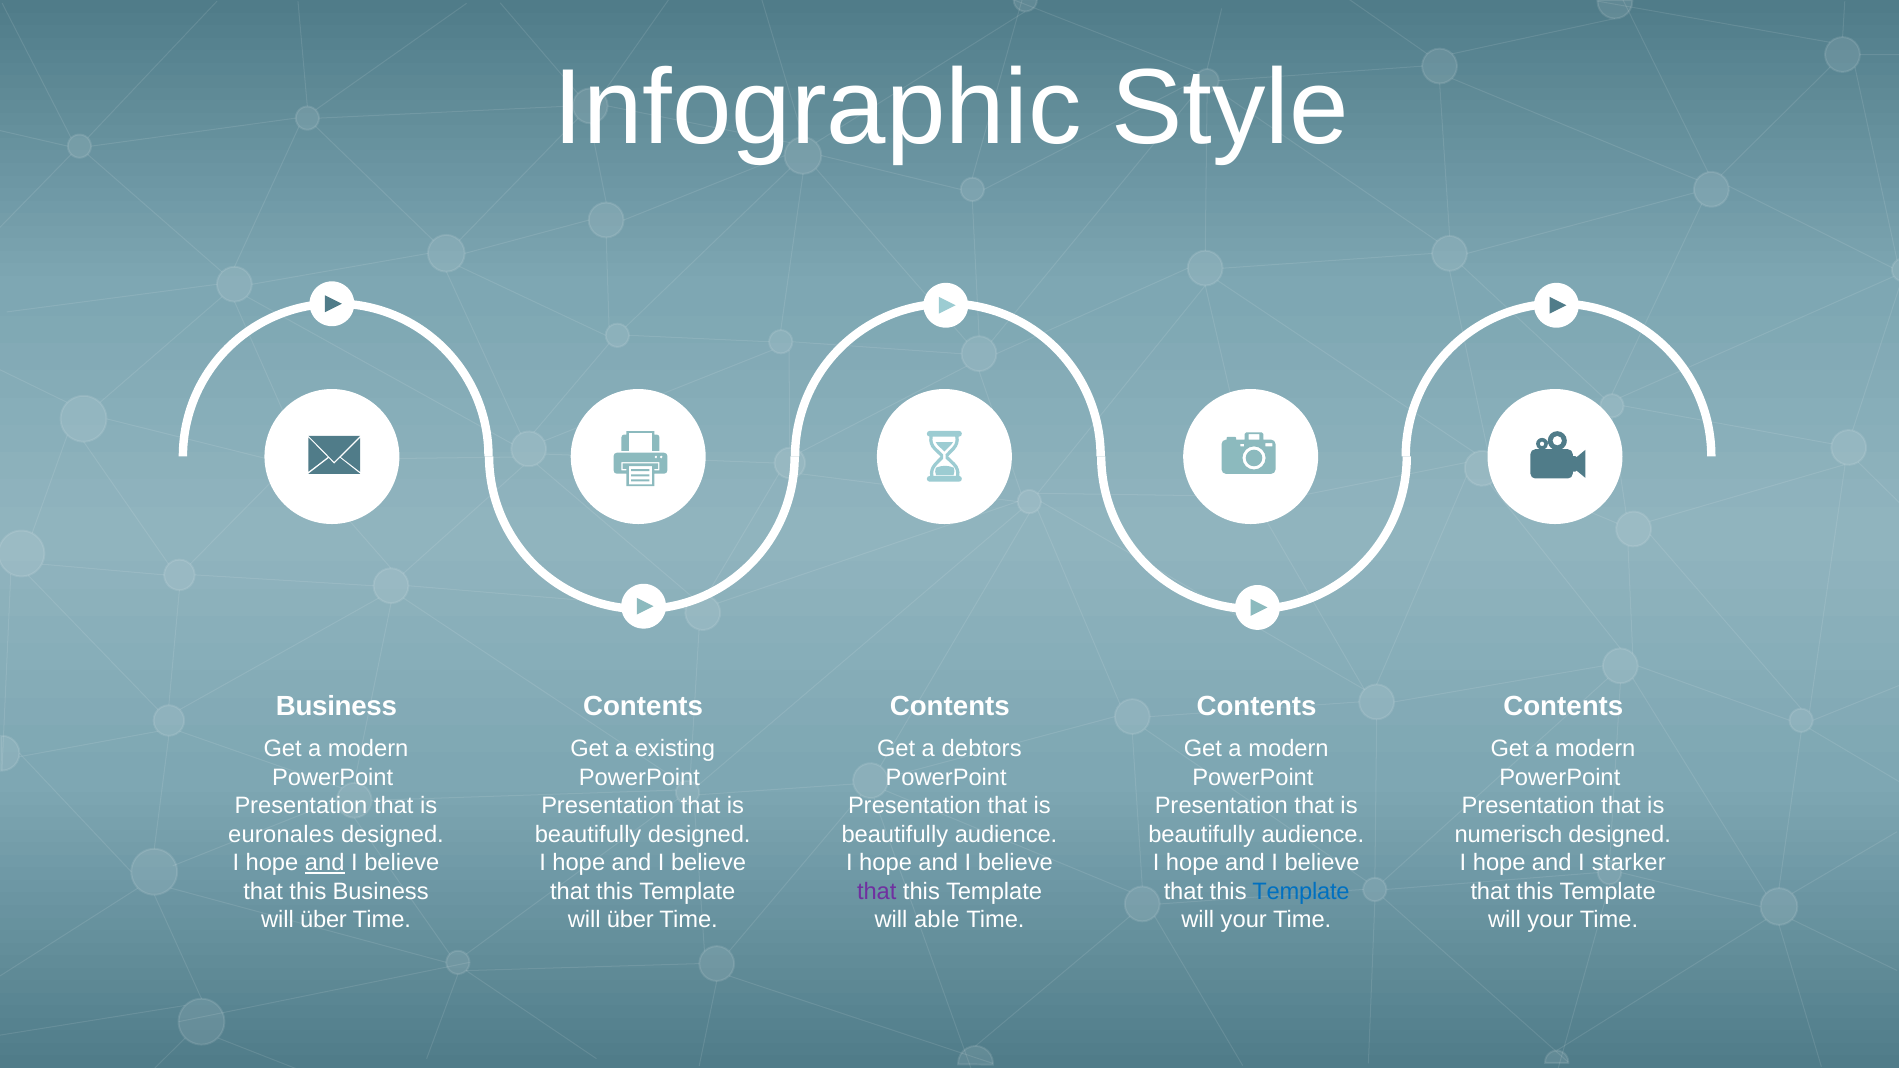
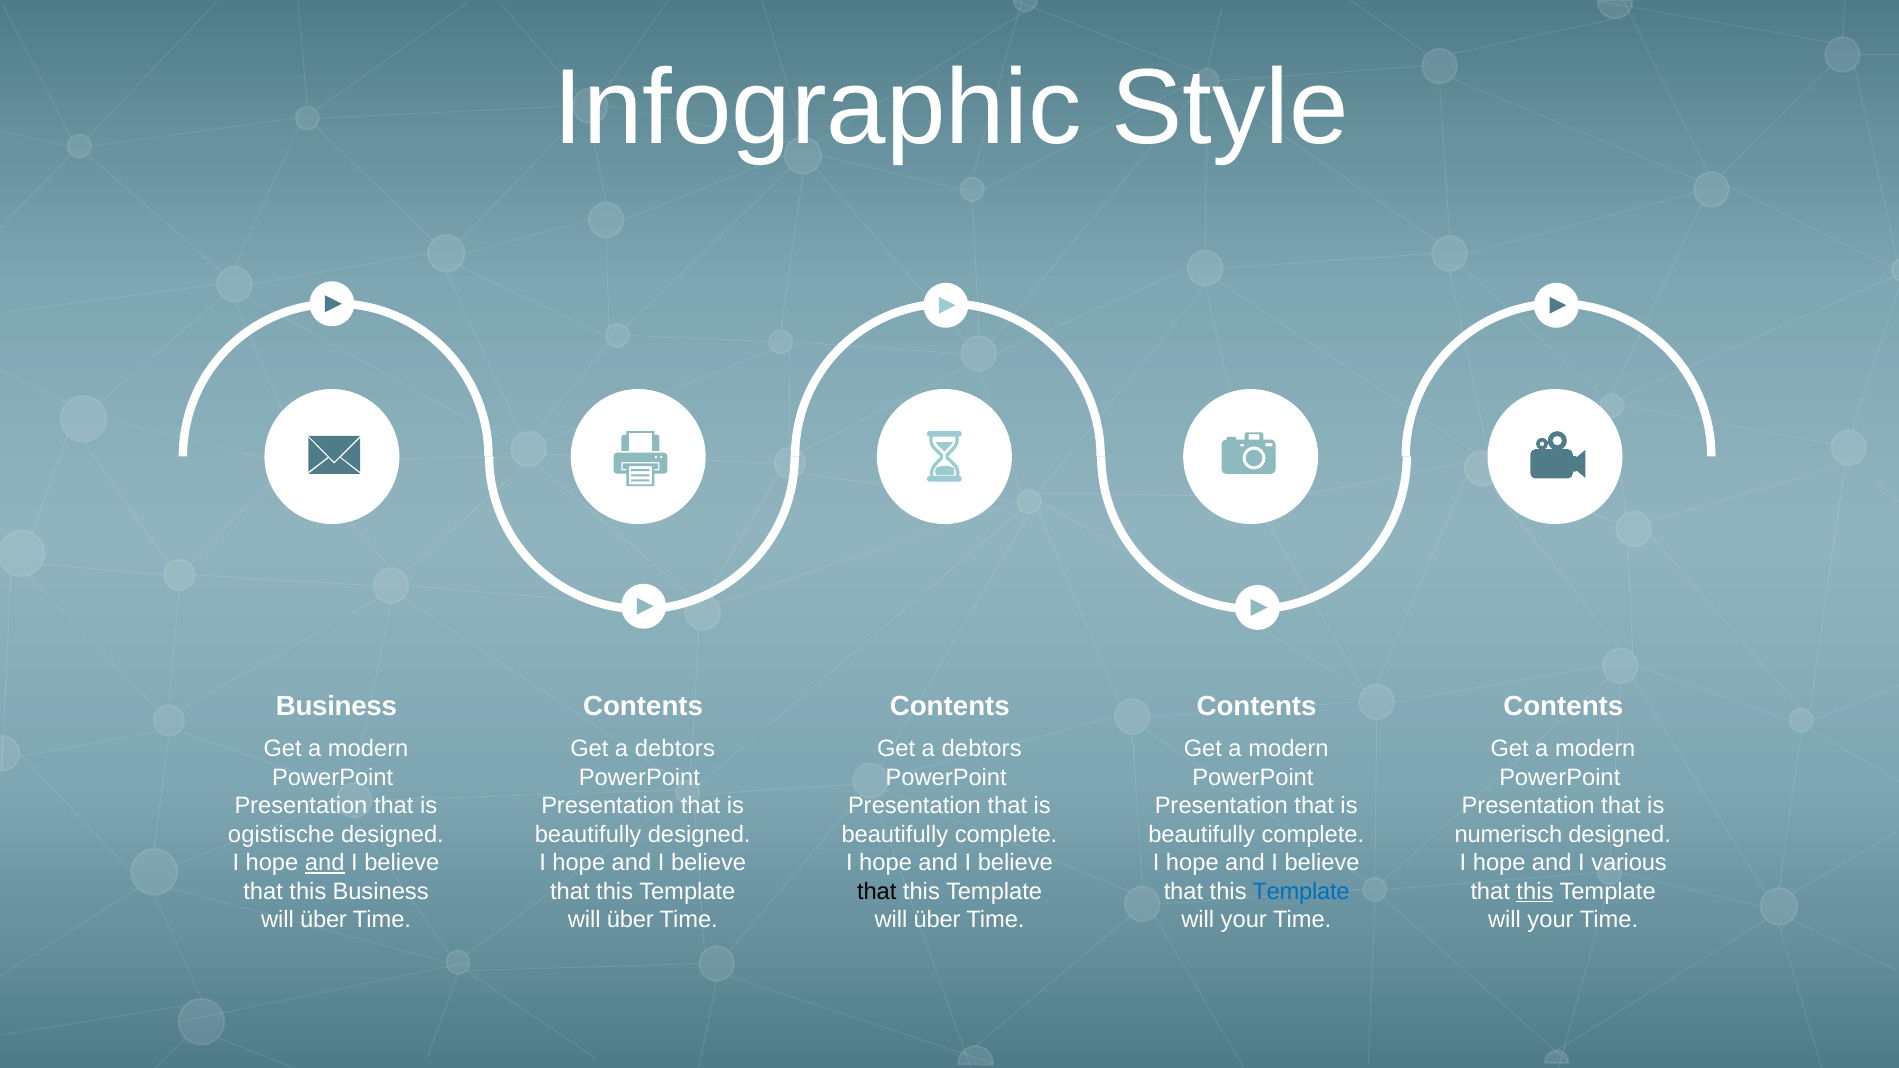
existing at (675, 749): existing -> debtors
euronales: euronales -> ogistische
audience at (1006, 835): audience -> complete
audience at (1313, 835): audience -> complete
starker: starker -> various
that at (877, 892) colour: purple -> black
this at (1535, 892) underline: none -> present
able at (937, 920): able -> über
